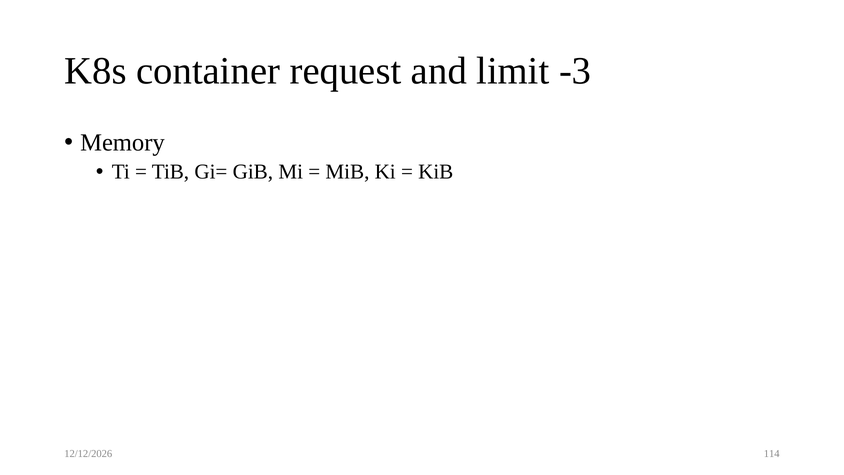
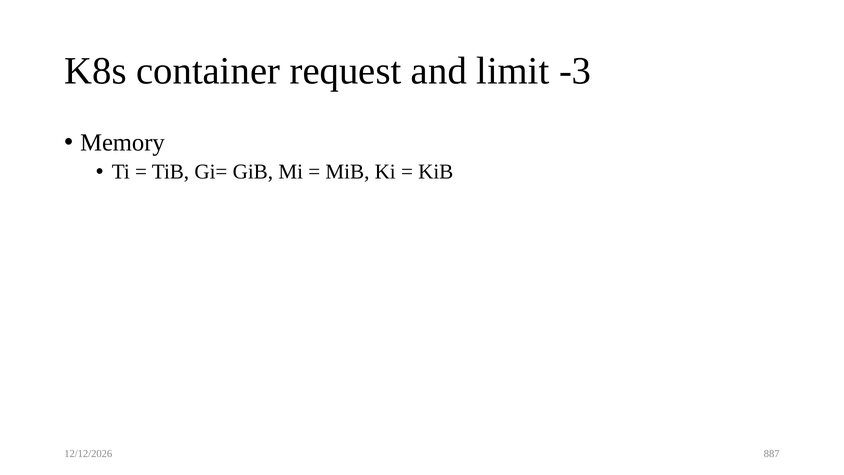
114: 114 -> 887
